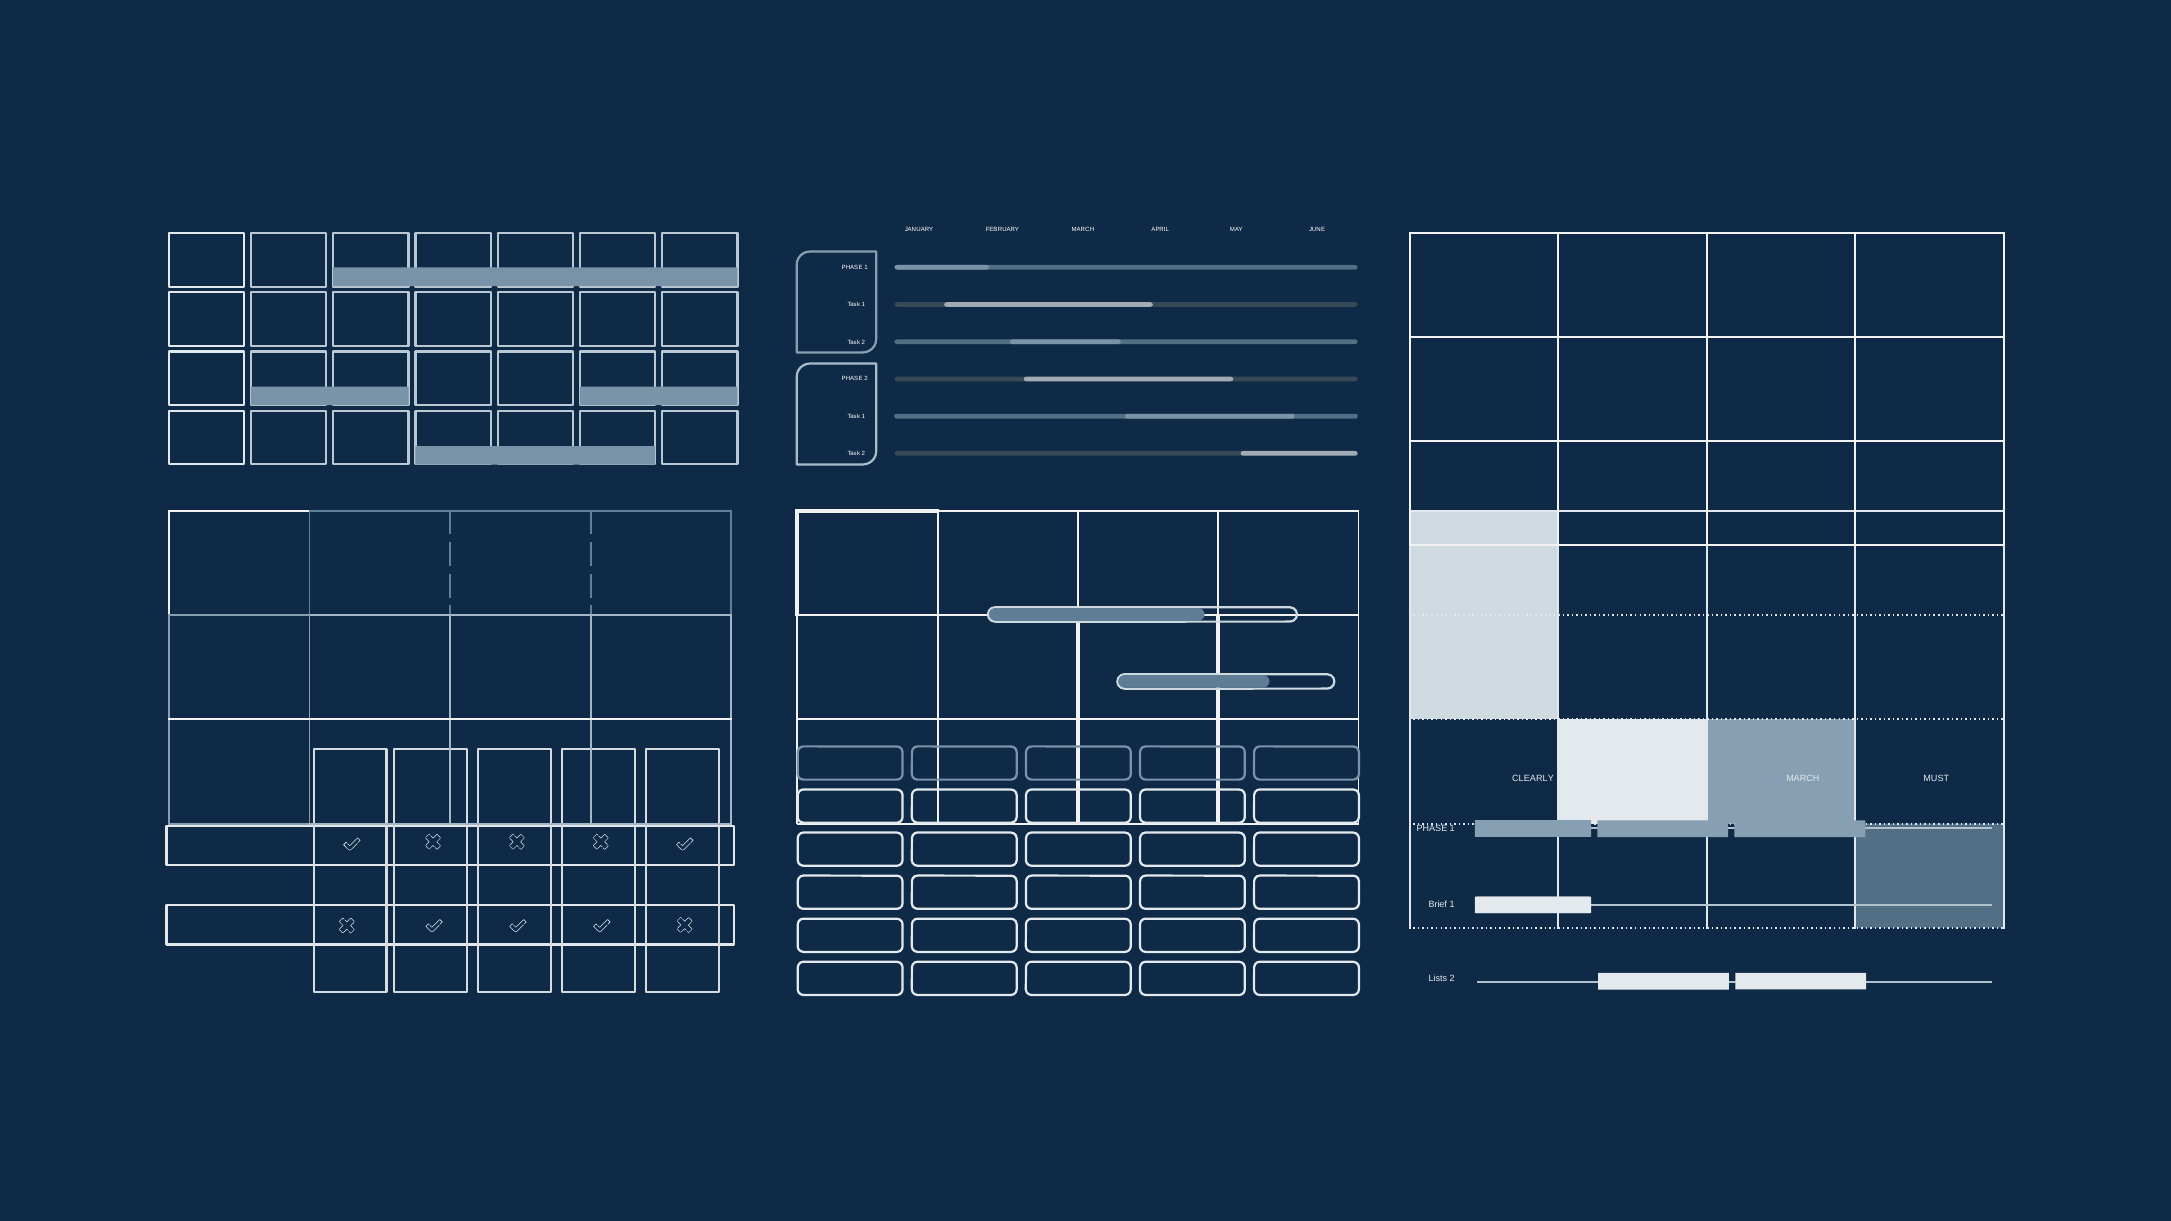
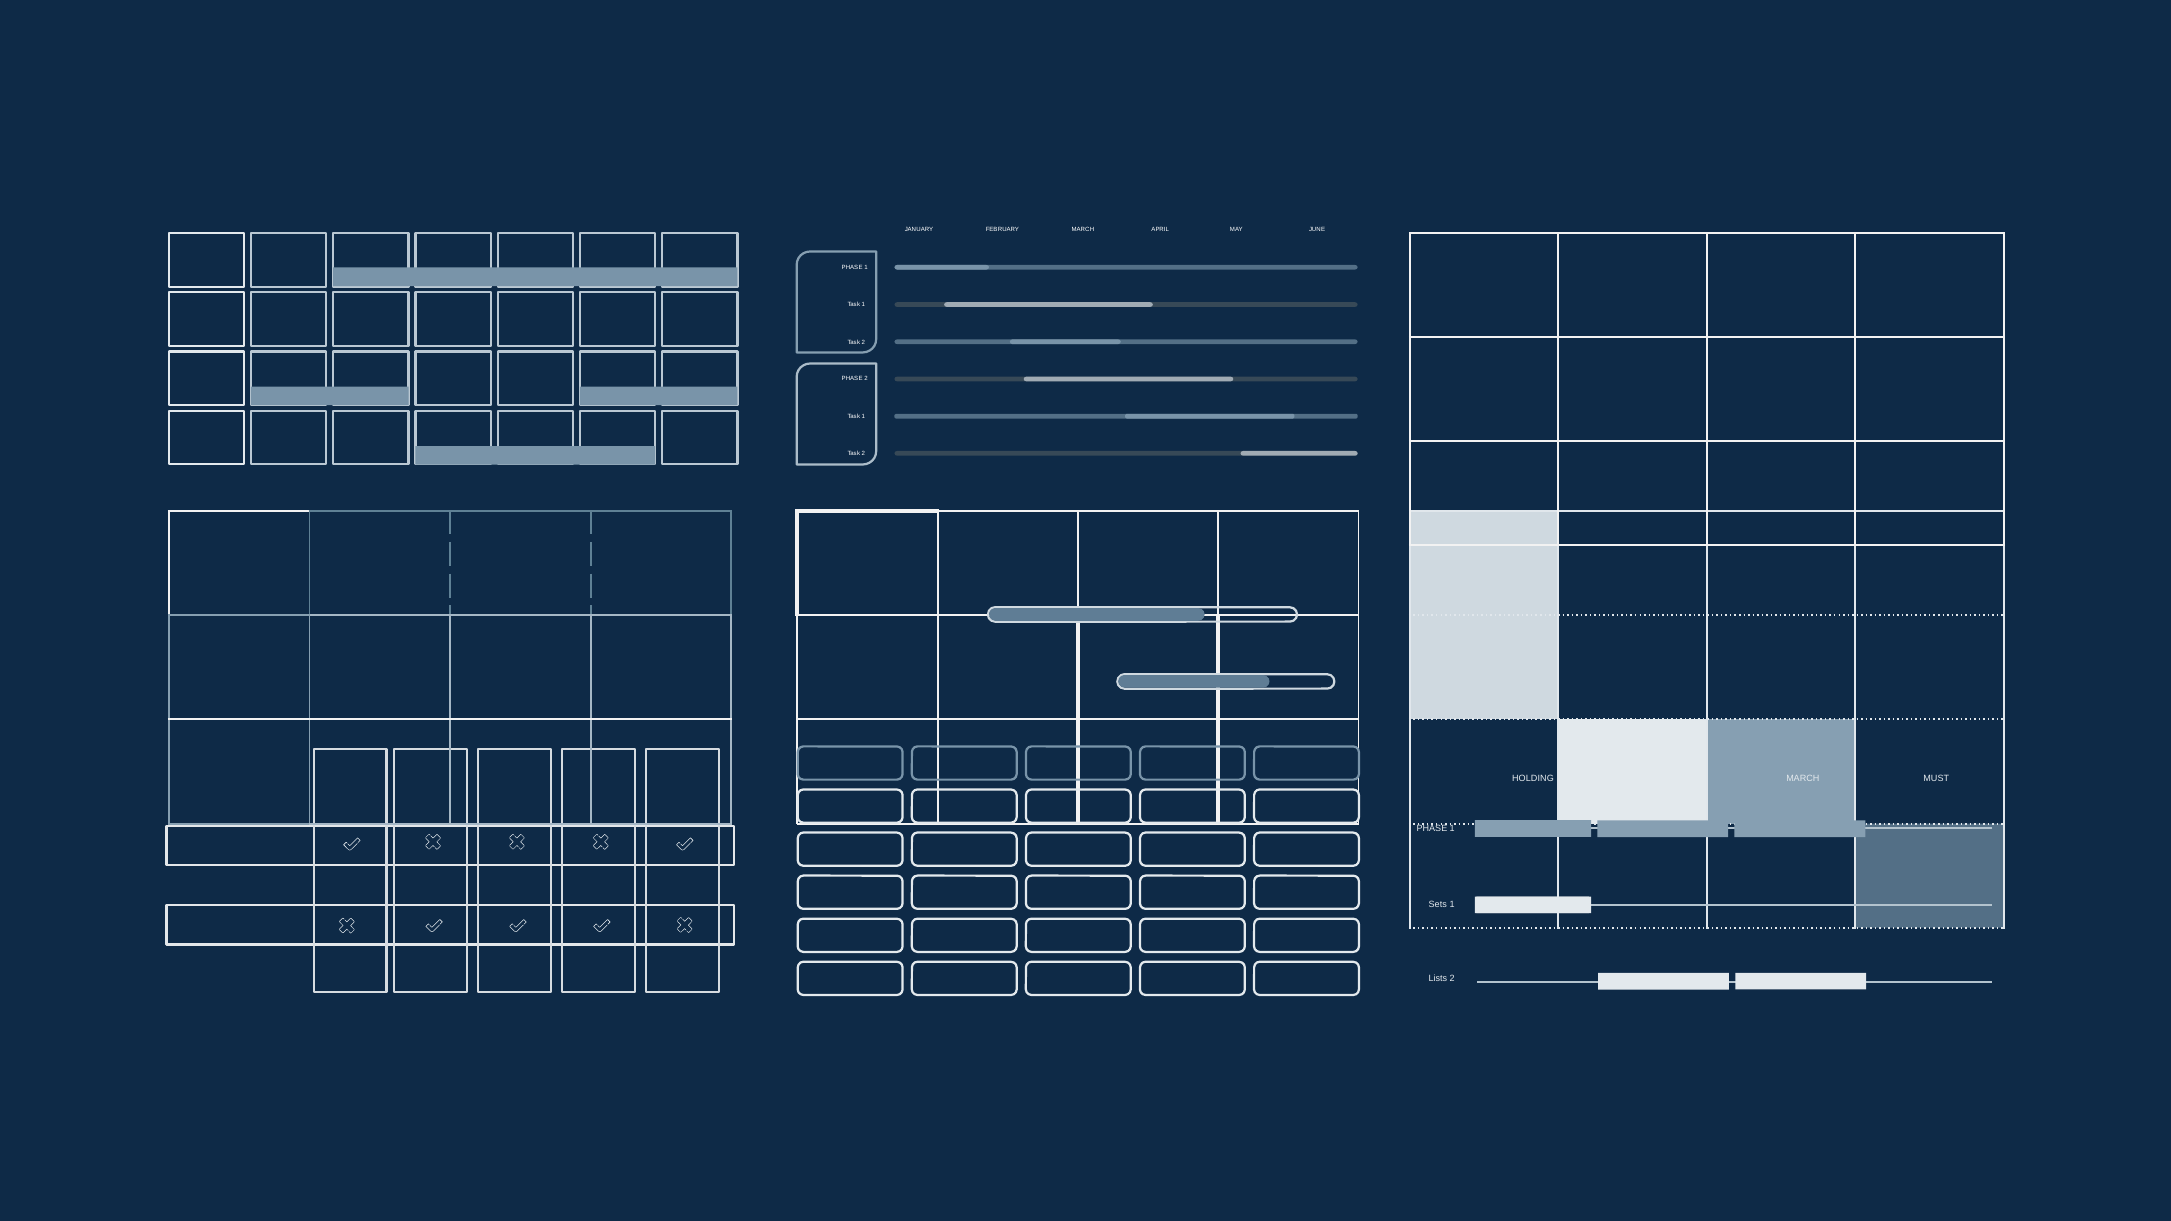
CLEARLY: CLEARLY -> HOLDING
Brief: Brief -> Sets
